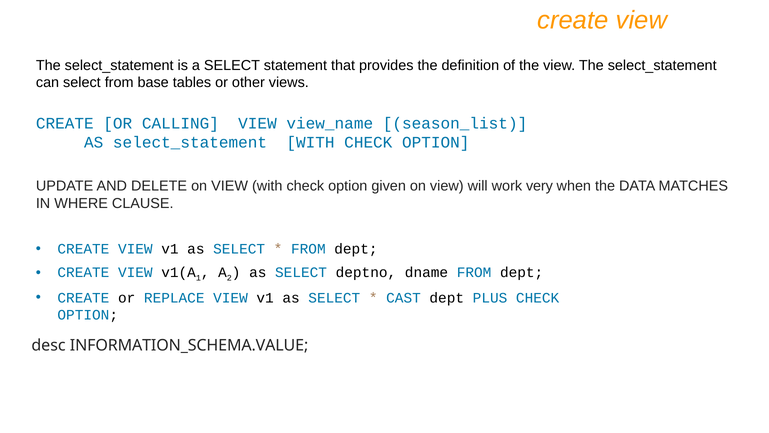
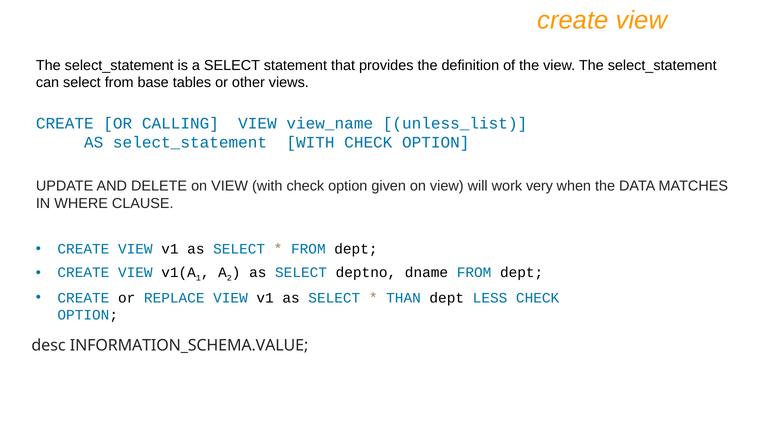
season_list: season_list -> unless_list
CAST: CAST -> THAN
PLUS: PLUS -> LESS
